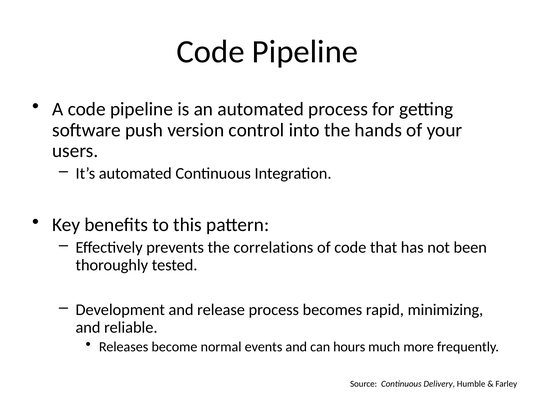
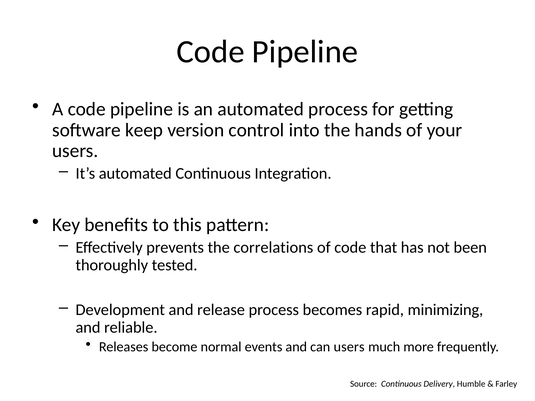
push: push -> keep
can hours: hours -> users
